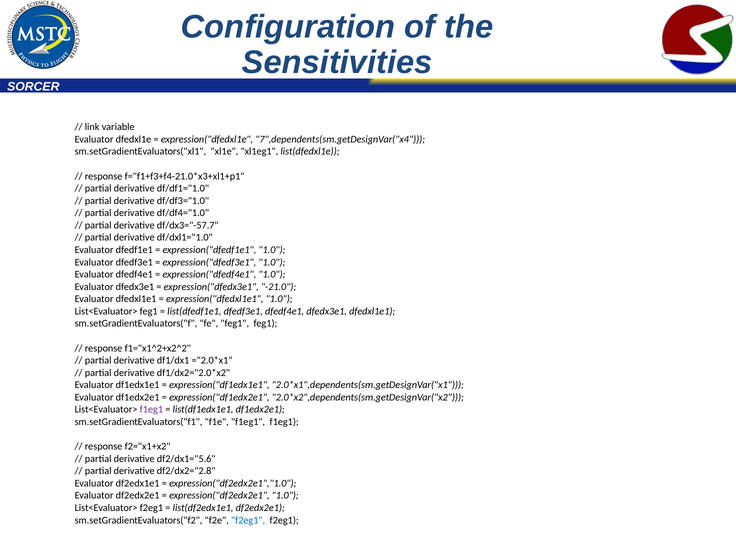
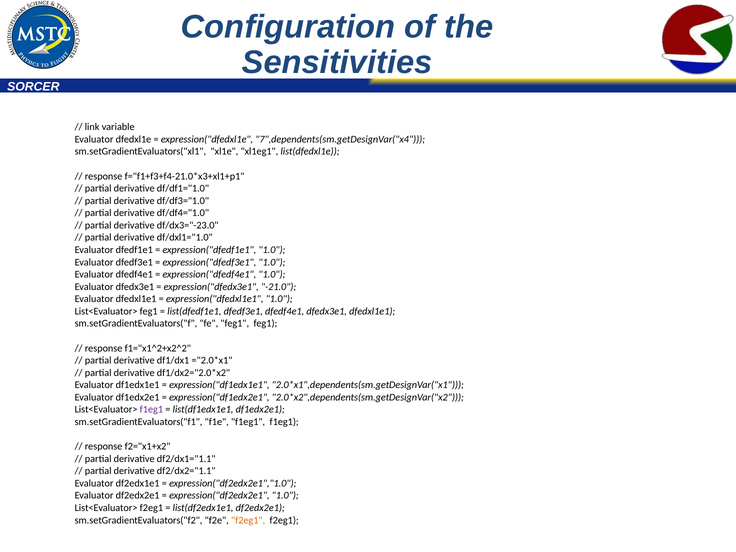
df/dx3="-57.7: df/dx3="-57.7 -> df/dx3="-23.0
df2/dx1="5.6: df2/dx1="5.6 -> df2/dx1="1.1
df2/dx2="2.8: df2/dx2="2.8 -> df2/dx2="1.1
f2eg1 at (248, 520) colour: blue -> orange
